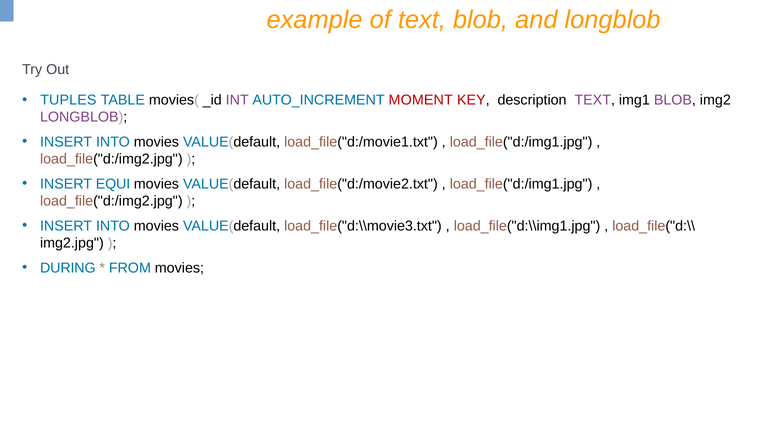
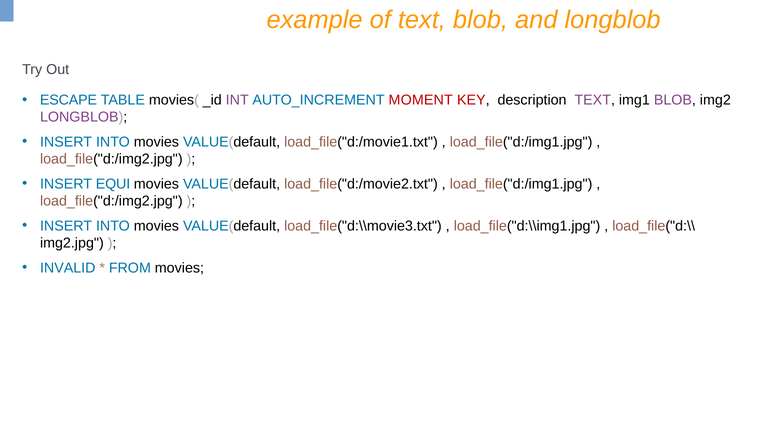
TUPLES: TUPLES -> ESCAPE
DURING: DURING -> INVALID
